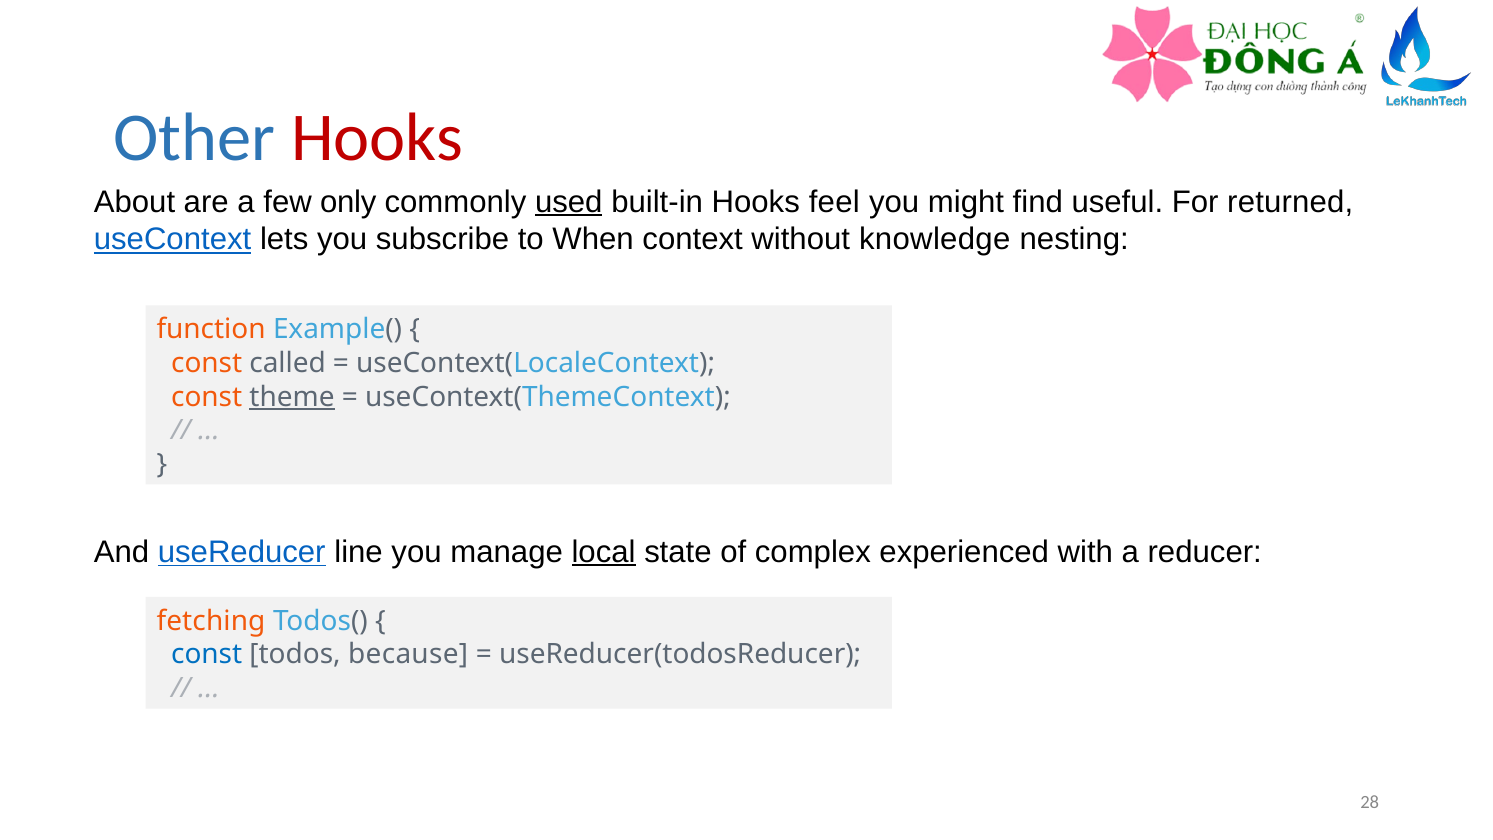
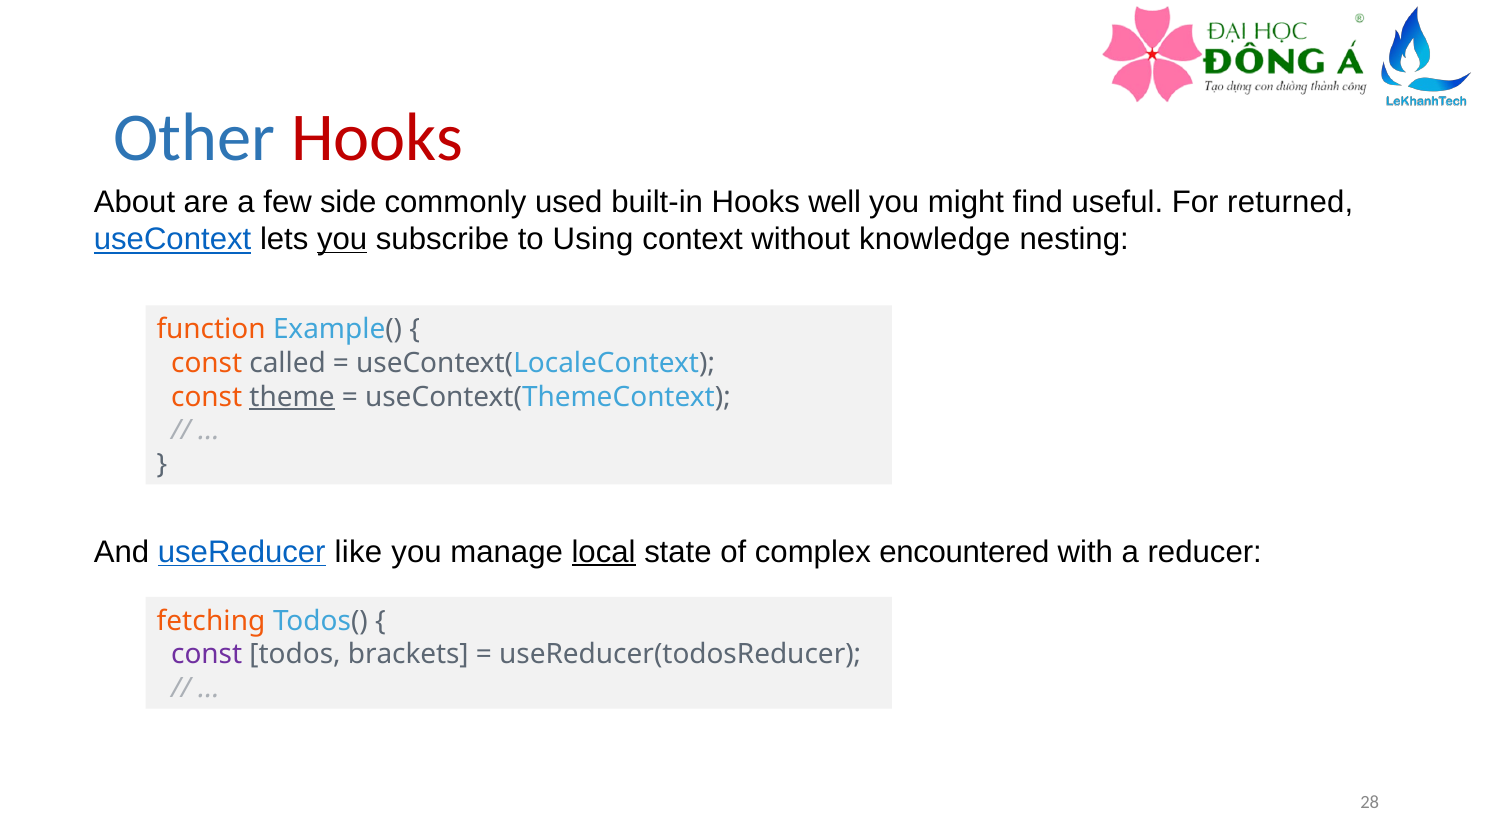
only: only -> side
used underline: present -> none
feel: feel -> well
you at (342, 239) underline: none -> present
When: When -> Using
line: line -> like
experienced: experienced -> encountered
const at (207, 655) colour: blue -> purple
because: because -> brackets
